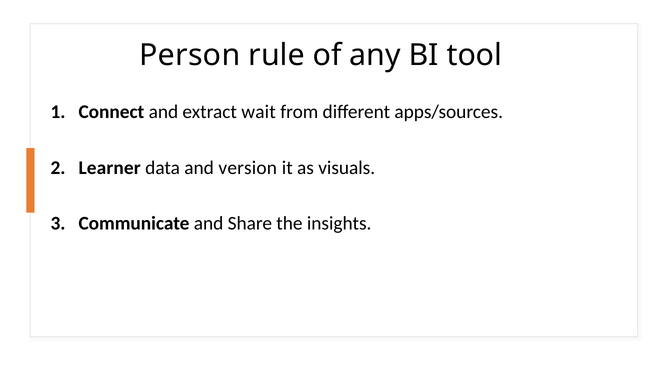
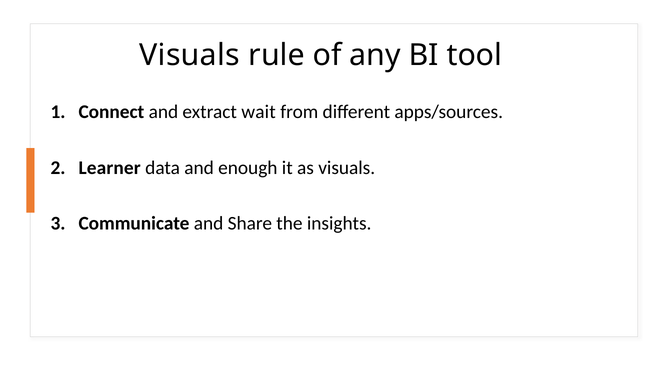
Person at (190, 55): Person -> Visuals
version: version -> enough
